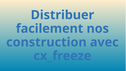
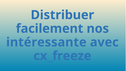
construction: construction -> intéressante
